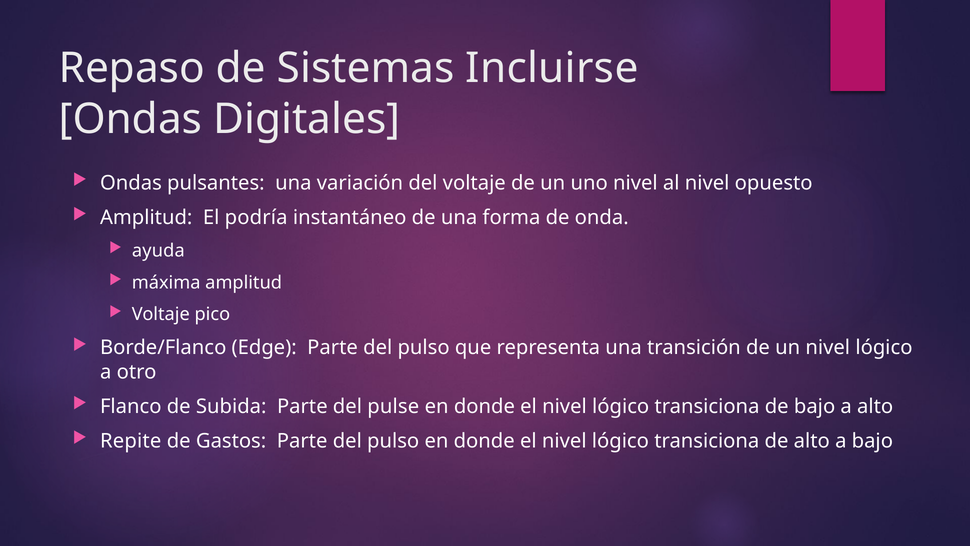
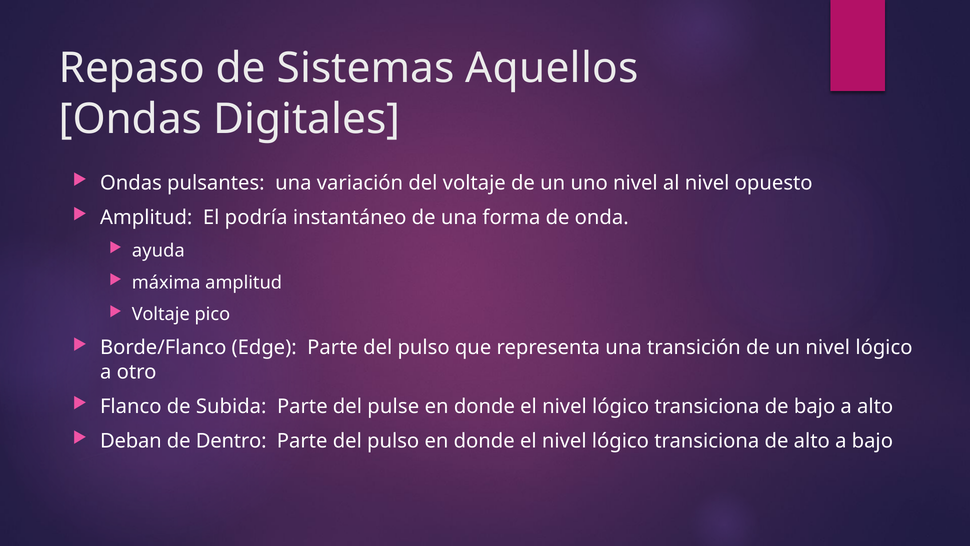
Incluirse: Incluirse -> Aquellos
Repite: Repite -> Deban
Gastos: Gastos -> Dentro
